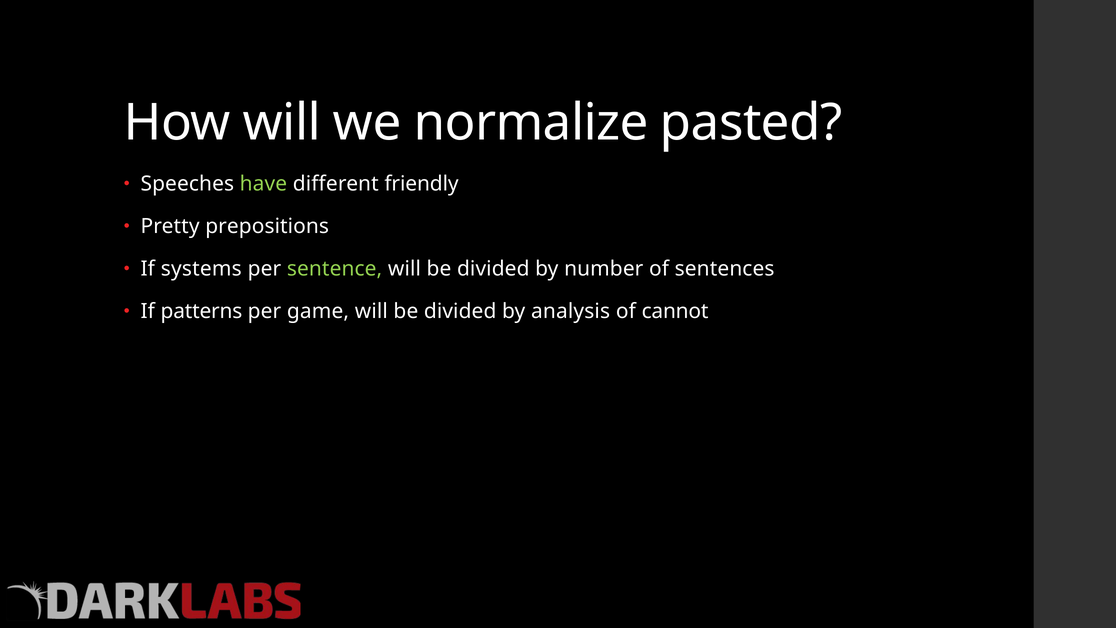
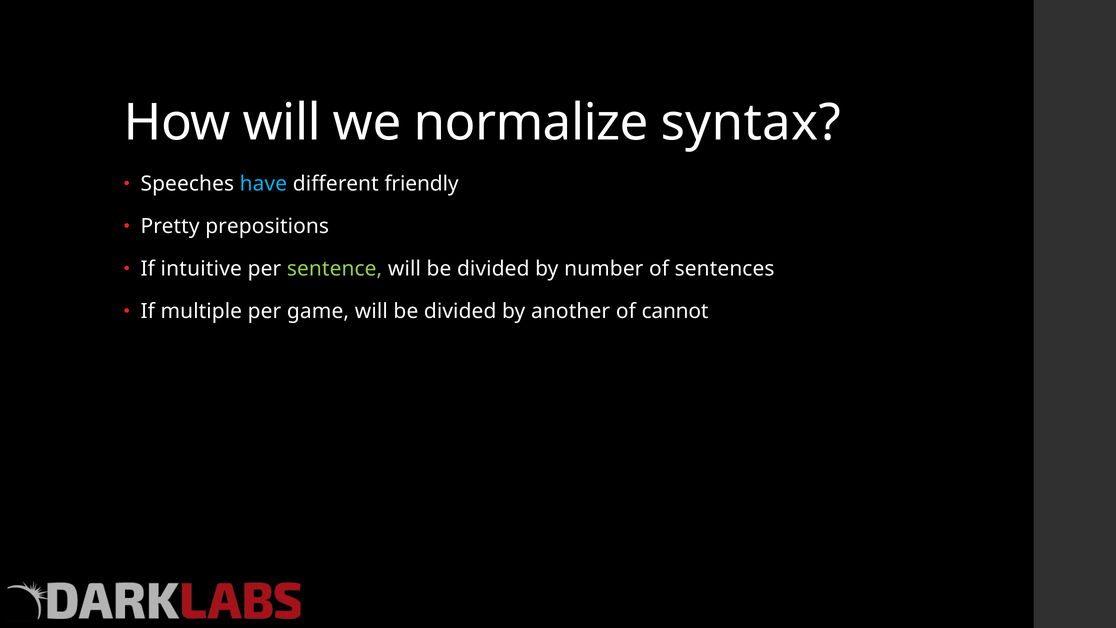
pasted: pasted -> syntax
have colour: light green -> light blue
systems: systems -> intuitive
patterns: patterns -> multiple
analysis: analysis -> another
